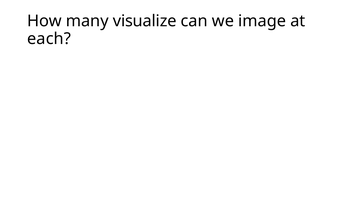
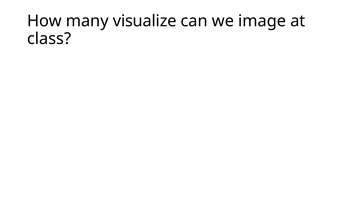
each: each -> class
